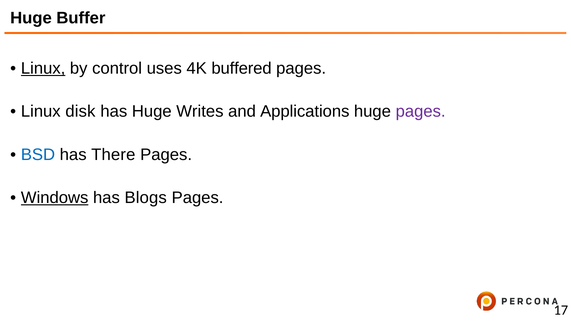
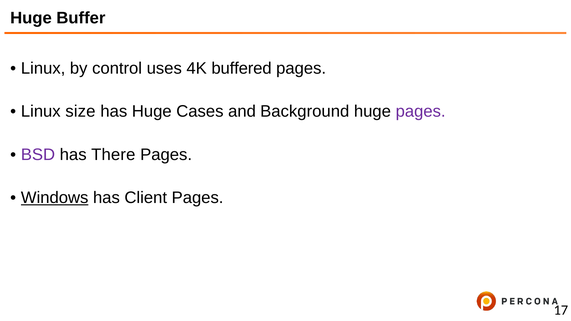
Linux at (43, 68) underline: present -> none
disk: disk -> size
Writes: Writes -> Cases
Applications: Applications -> Background
BSD colour: blue -> purple
Blogs: Blogs -> Client
